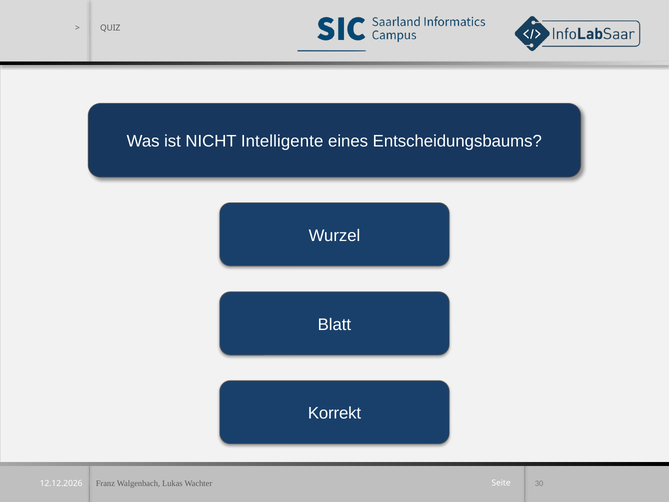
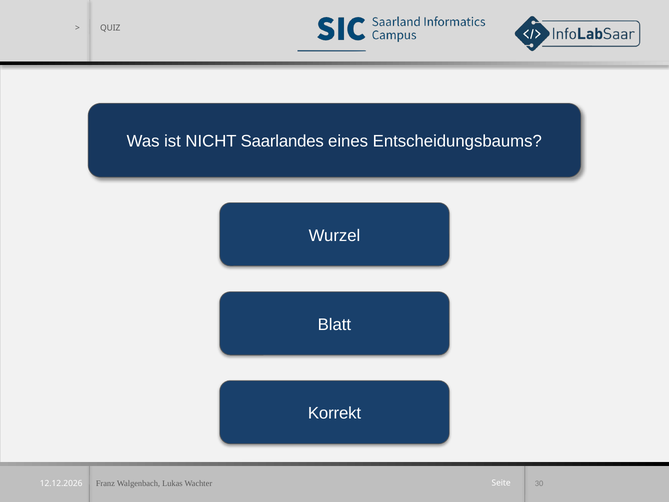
Intelligente: Intelligente -> Saarlandes
